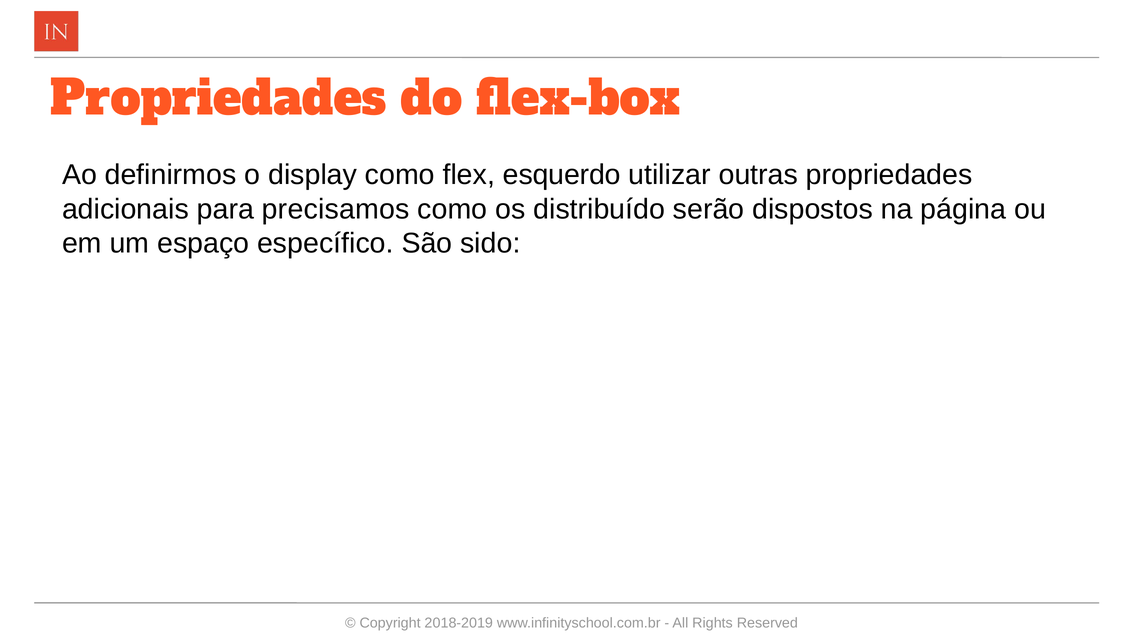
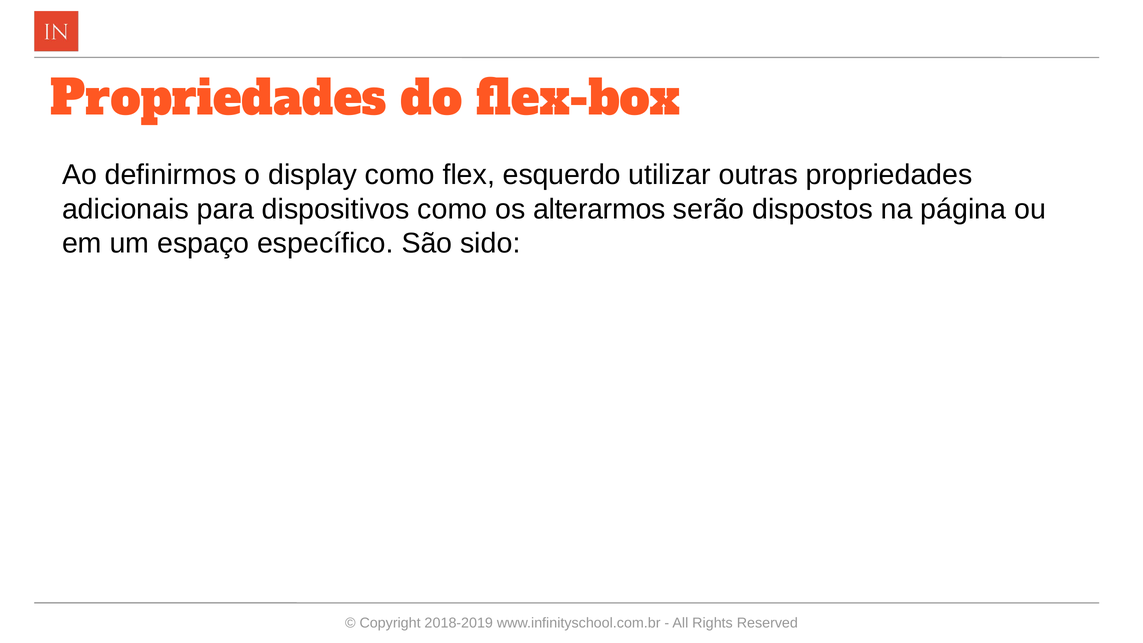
precisamos: precisamos -> dispositivos
distribuído: distribuído -> alterarmos
